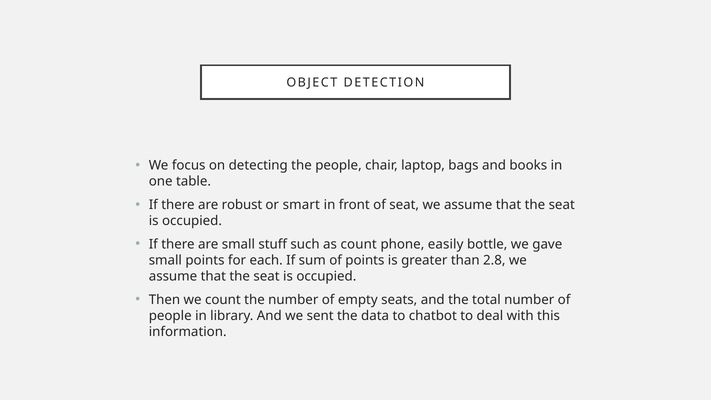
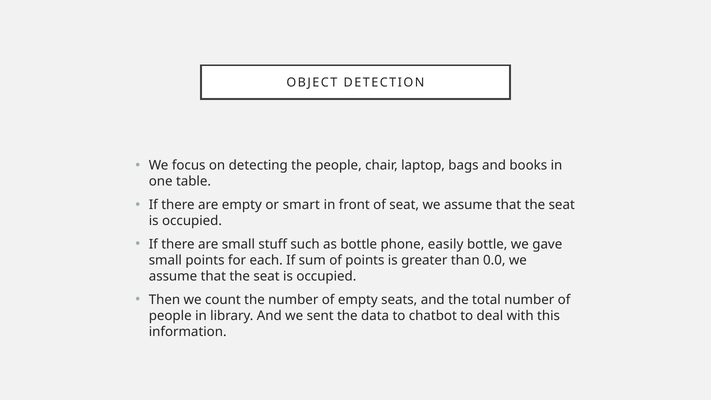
are robust: robust -> empty
as count: count -> bottle
2.8: 2.8 -> 0.0
